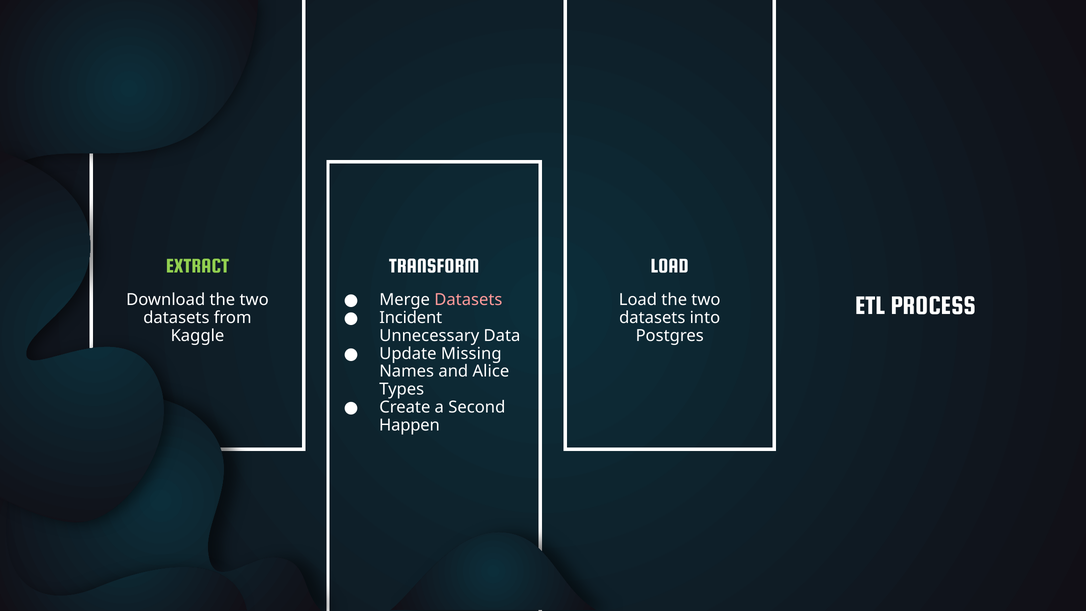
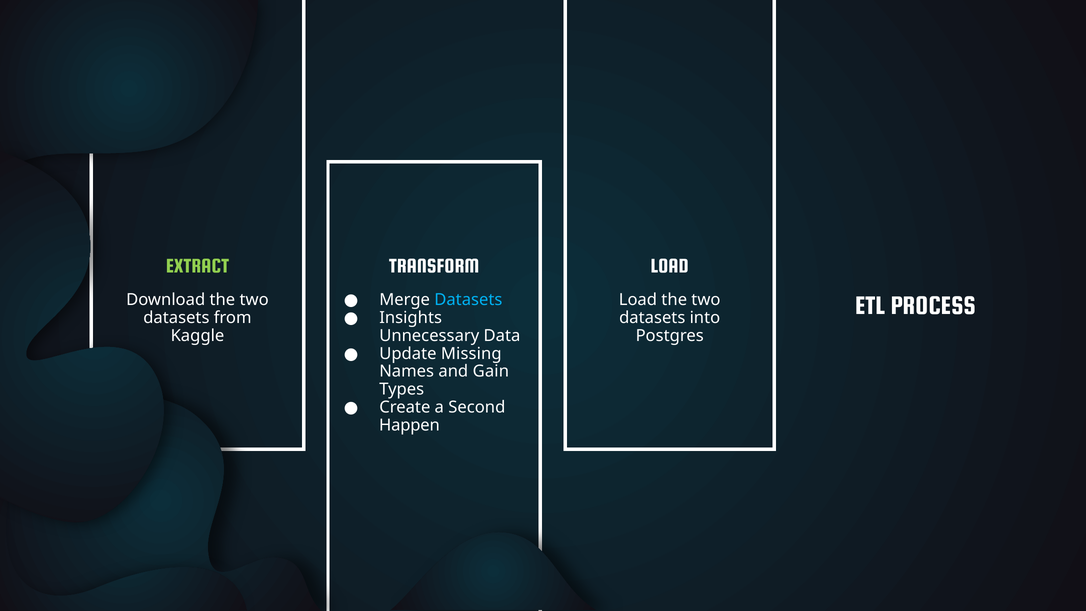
Datasets at (468, 300) colour: pink -> light blue
Incident: Incident -> Insights
Alice: Alice -> Gain
